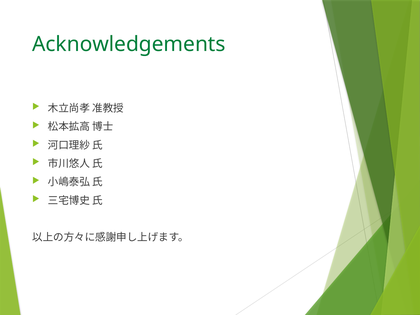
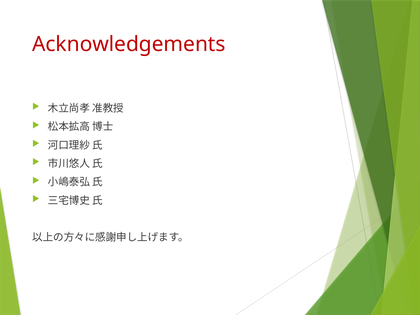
Acknowledgements colour: green -> red
